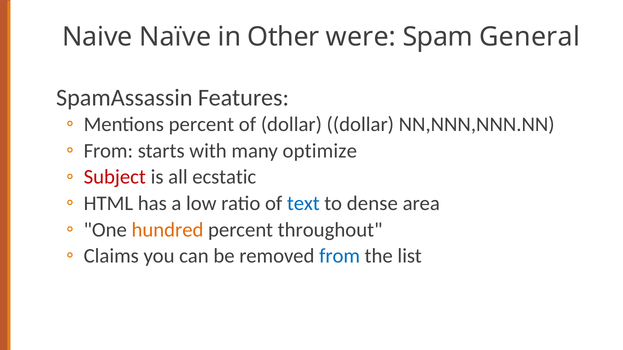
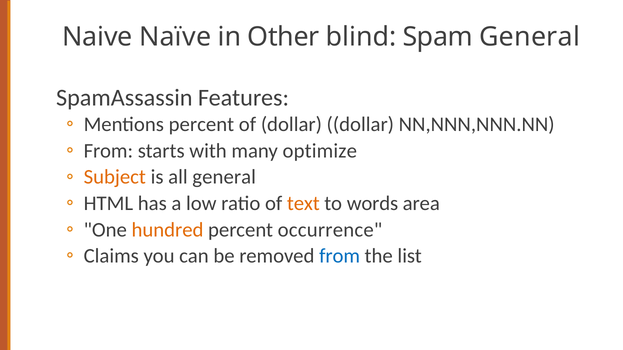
were: were -> blind
Subject colour: red -> orange
all ecstatic: ecstatic -> general
text colour: blue -> orange
dense: dense -> words
throughout: throughout -> occurrence
